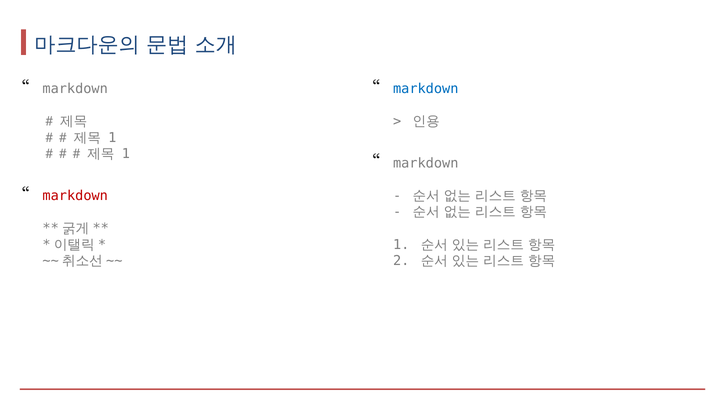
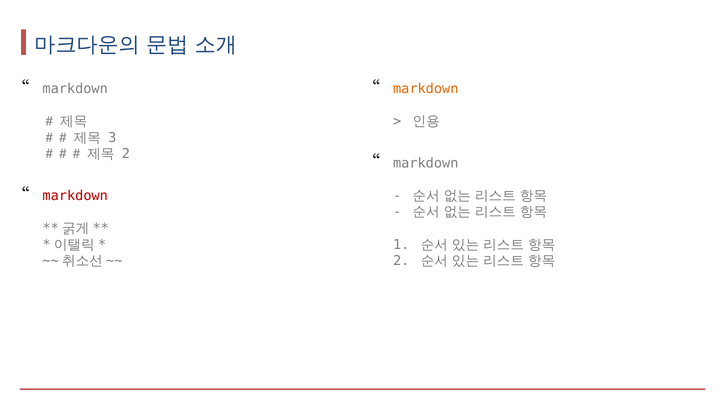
markdown at (426, 89) colour: blue -> orange
1 at (112, 138): 1 -> 3
1 at (126, 154): 1 -> 2
